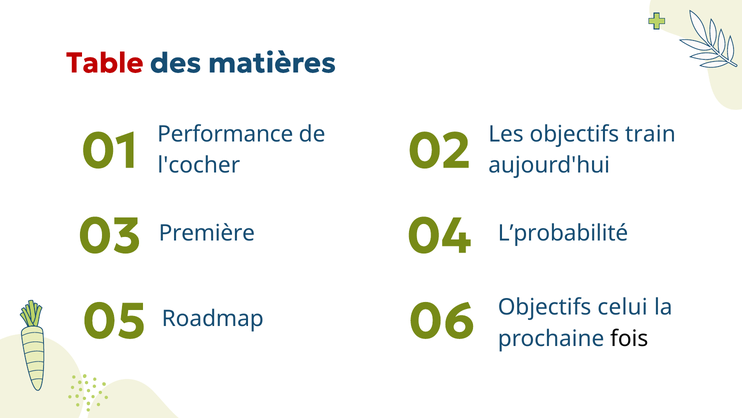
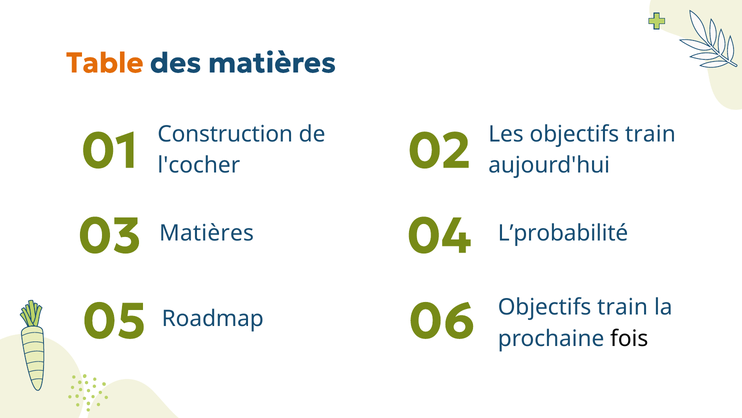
Table colour: red -> orange
Performance: Performance -> Construction
03 Première: Première -> Matières
06 Objectifs celui: celui -> train
